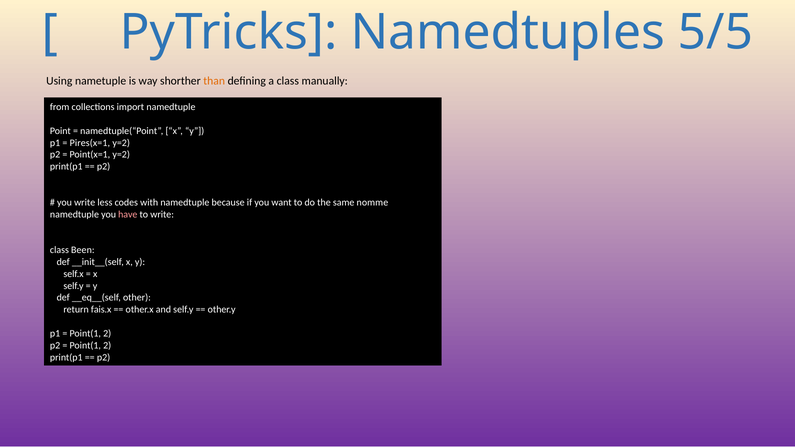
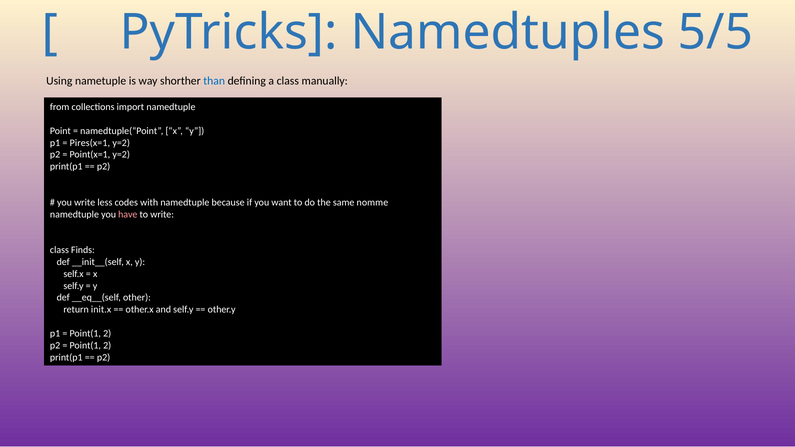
than colour: orange -> blue
Been: Been -> Finds
fais.x: fais.x -> init.x
